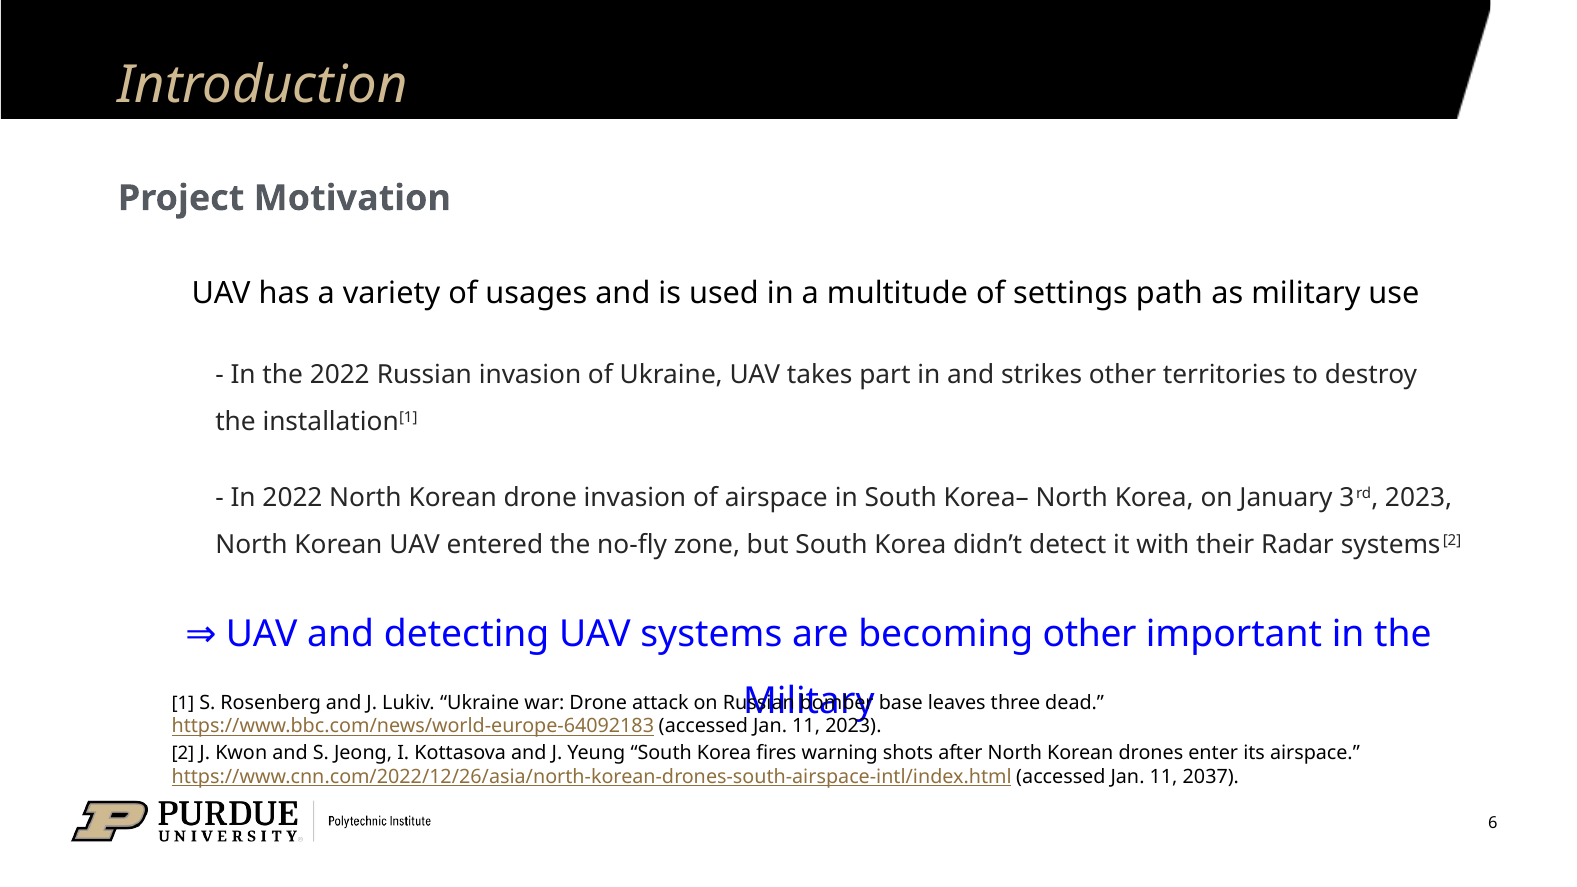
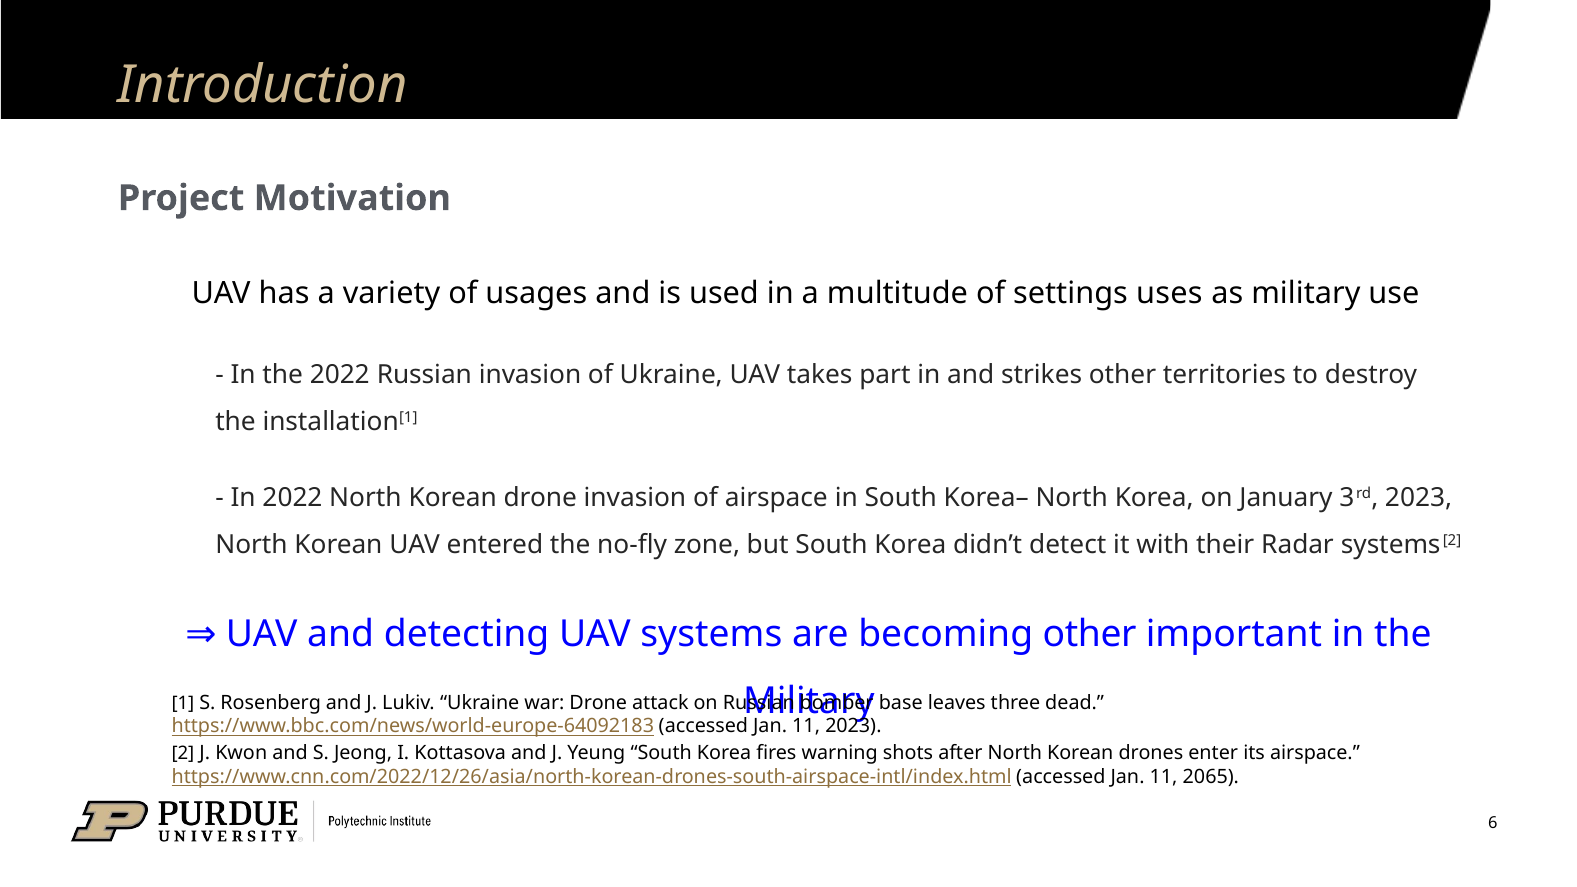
path: path -> uses
2037: 2037 -> 2065
